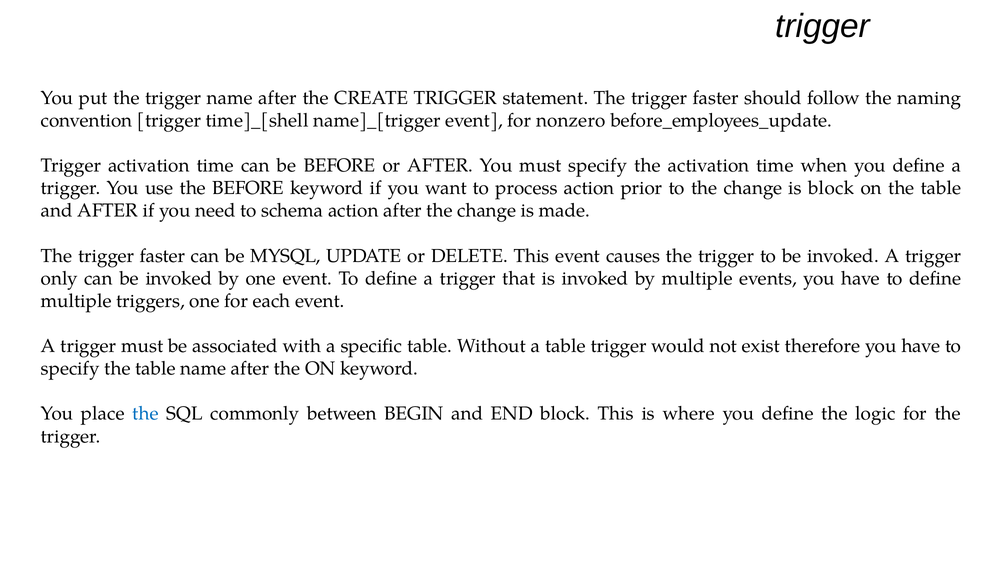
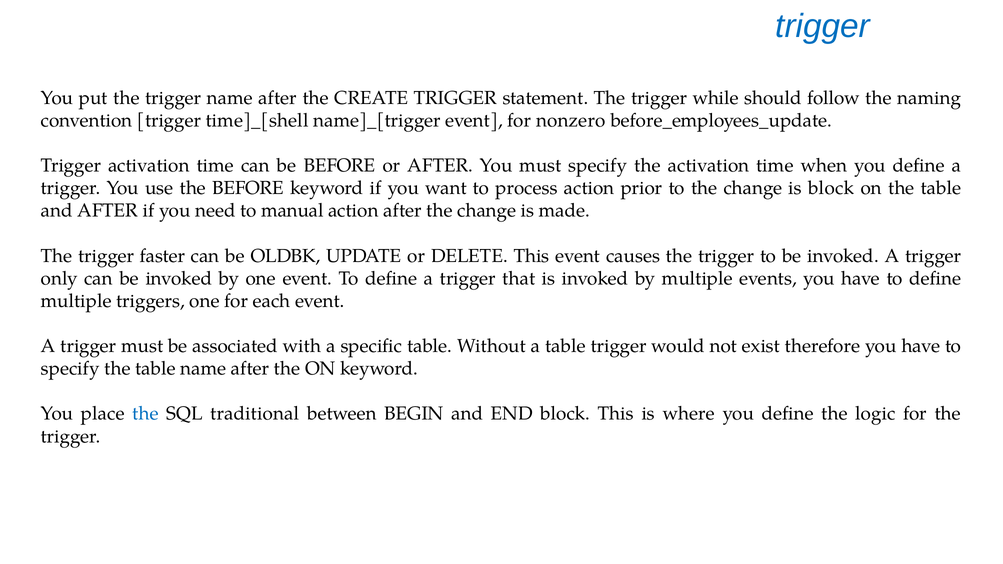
trigger at (823, 26) colour: black -> blue
statement The trigger faster: faster -> while
schema: schema -> manual
MYSQL: MYSQL -> OLDBK
commonly: commonly -> traditional
